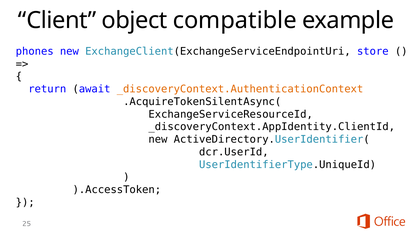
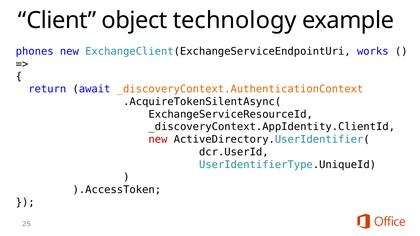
compatible: compatible -> technology
store: store -> works
new at (158, 140) colour: black -> red
